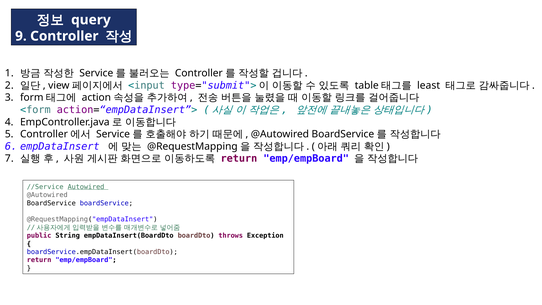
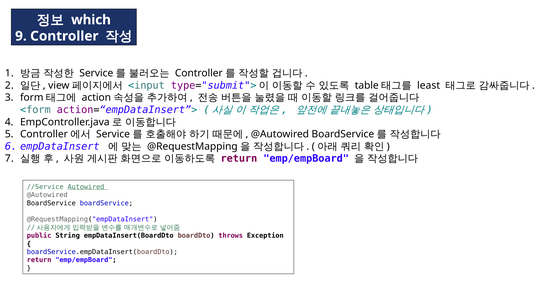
query: query -> which
